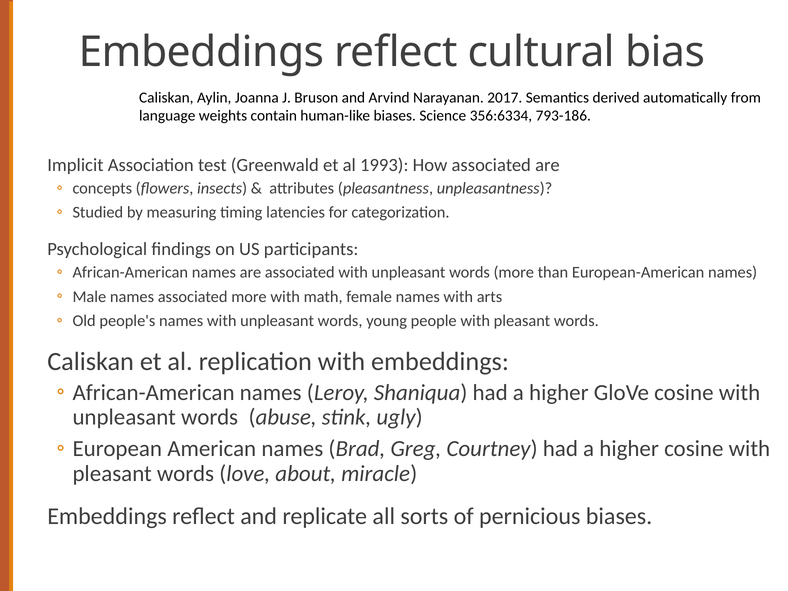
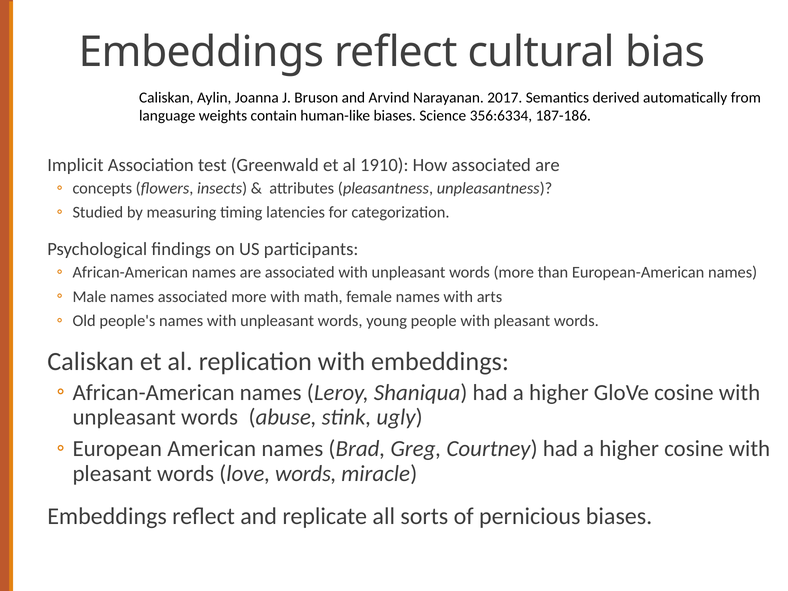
793-186: 793-186 -> 187-186
1993: 1993 -> 1910
love about: about -> words
